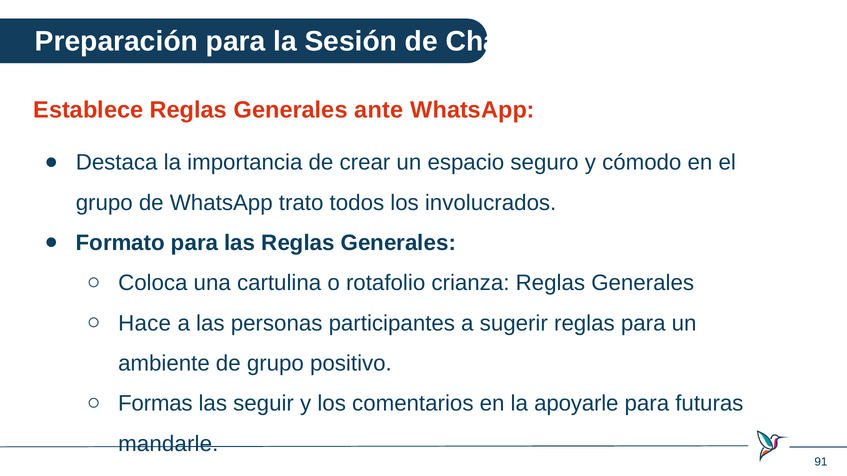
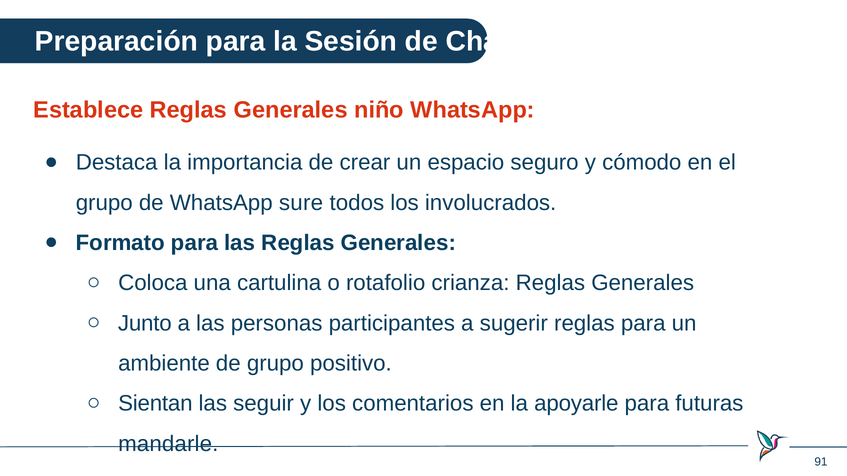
ante: ante -> niño
trato: trato -> sure
Hace: Hace -> Junto
Formas: Formas -> Sientan
